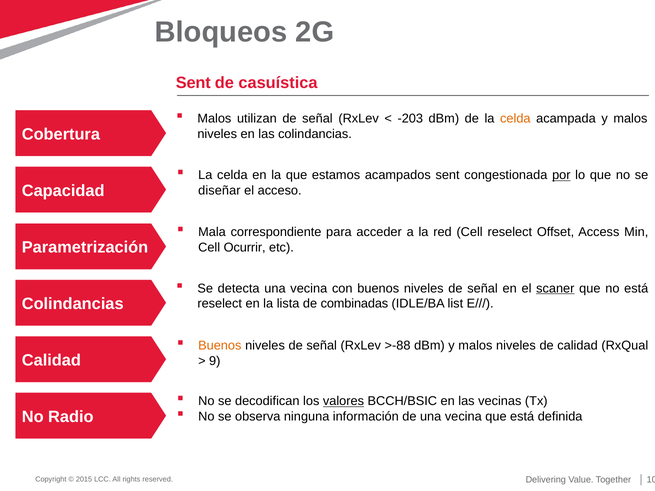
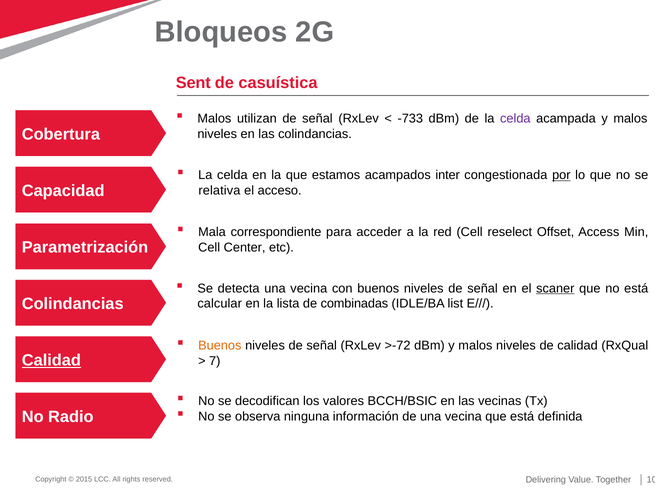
-203: -203 -> -733
celda at (515, 119) colour: orange -> purple
acampados sent: sent -> inter
diseñar: diseñar -> relativa
Ocurrir: Ocurrir -> Center
reselect at (220, 304): reselect -> calcular
>-88: >-88 -> >-72
Calidad at (51, 361) underline: none -> present
9: 9 -> 7
valores underline: present -> none
